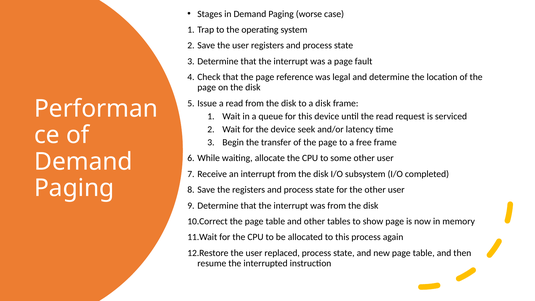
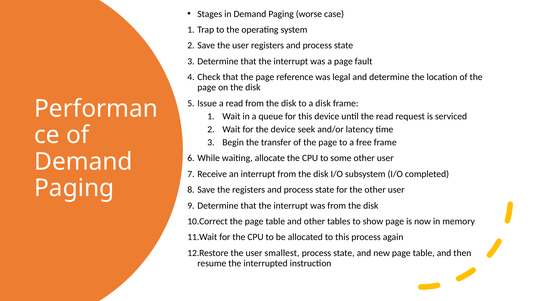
replaced: replaced -> smallest
